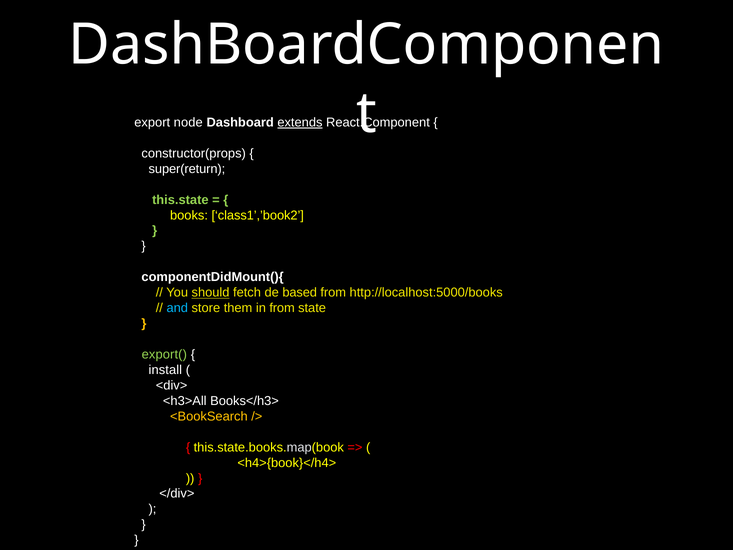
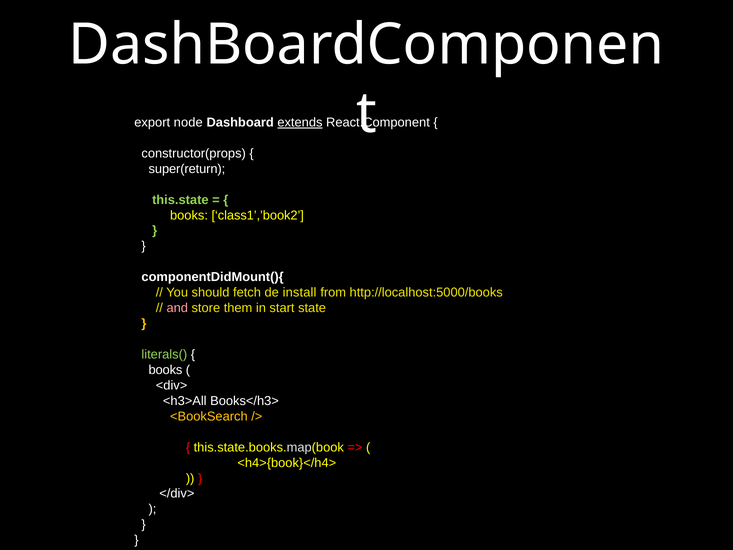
should underline: present -> none
based: based -> install
and colour: light blue -> pink
in from: from -> start
export(: export( -> literals(
install at (165, 370): install -> books
